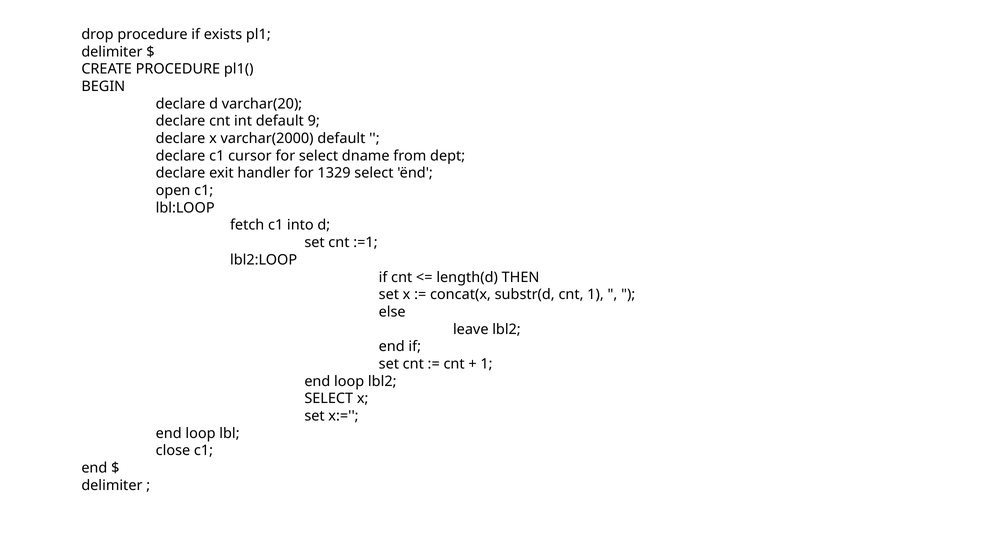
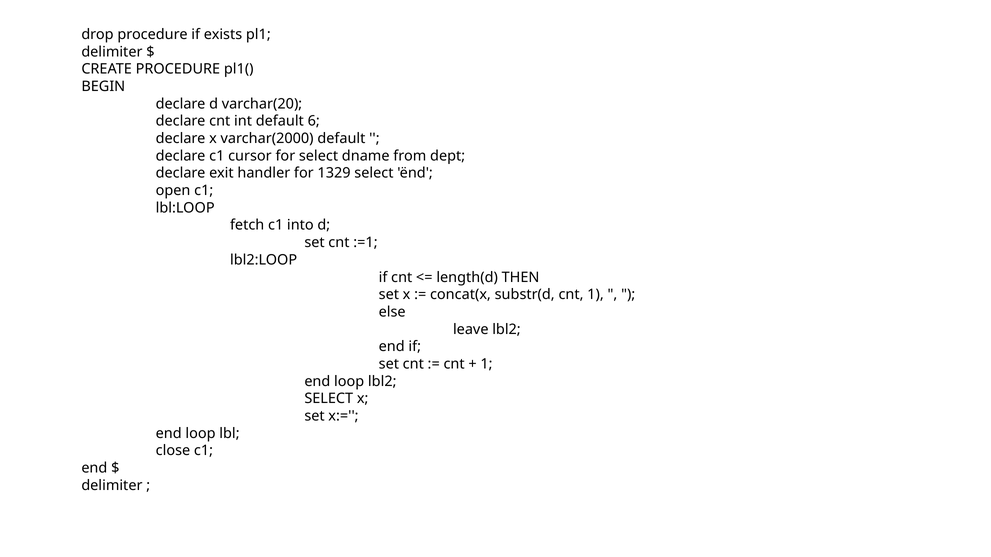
9: 9 -> 6
